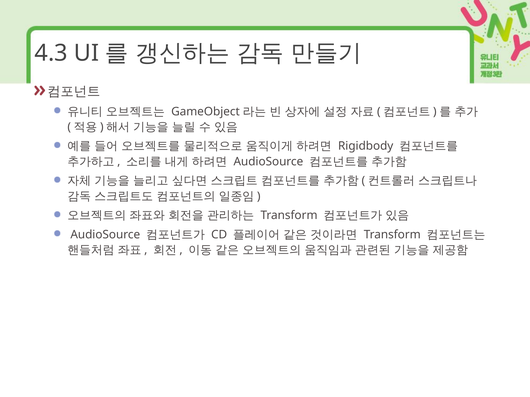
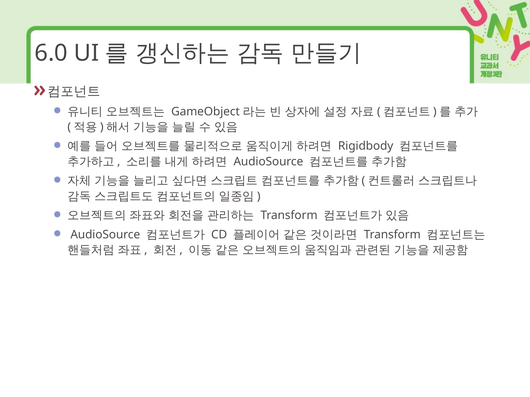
4.3: 4.3 -> 6.0
